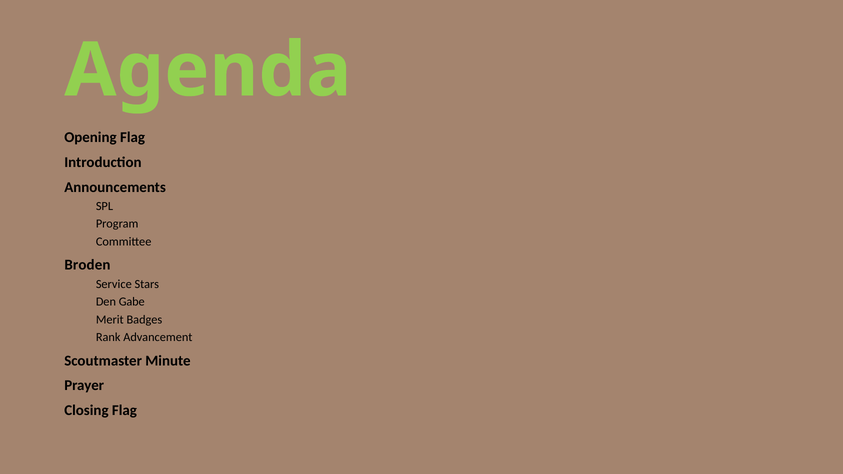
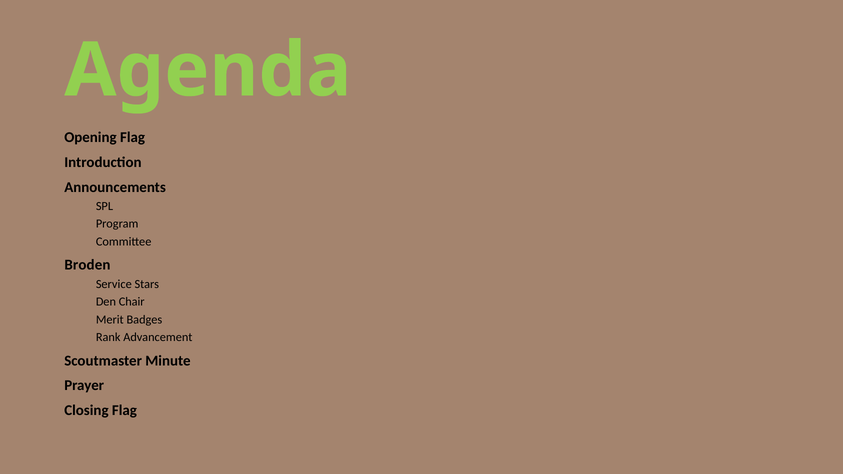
Gabe: Gabe -> Chair
